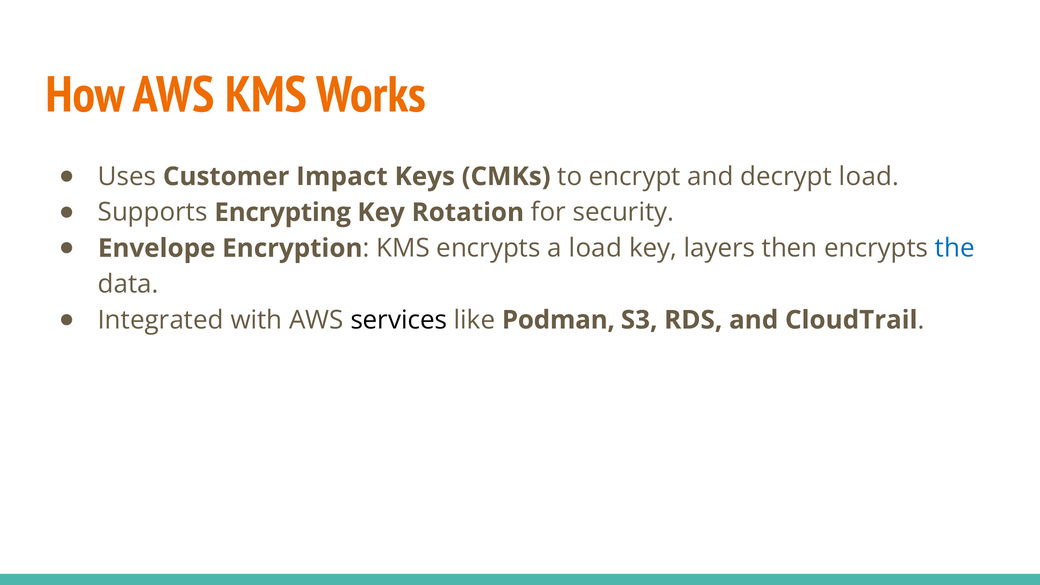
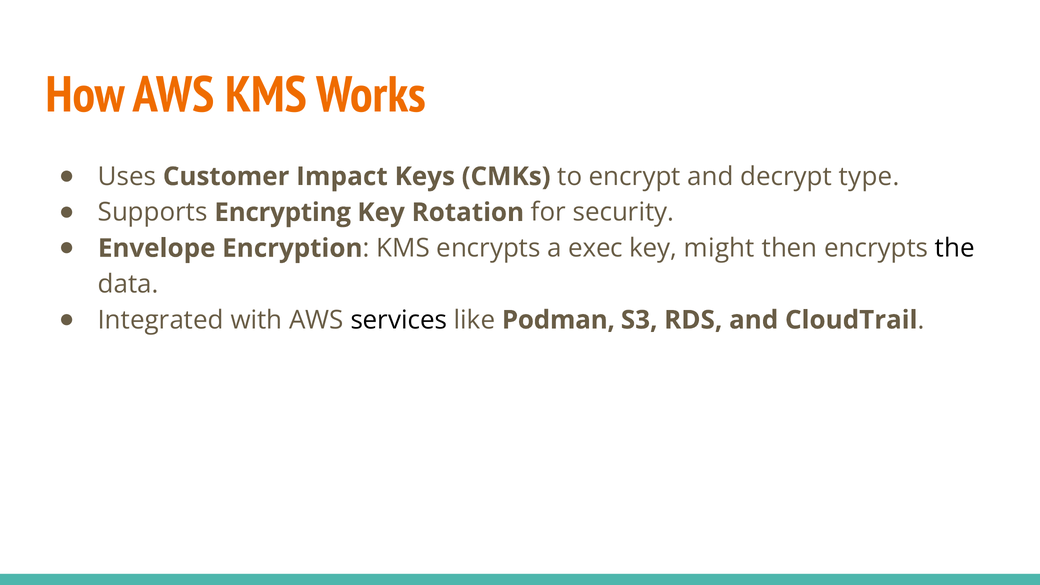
decrypt load: load -> type
a load: load -> exec
layers: layers -> might
the colour: blue -> black
